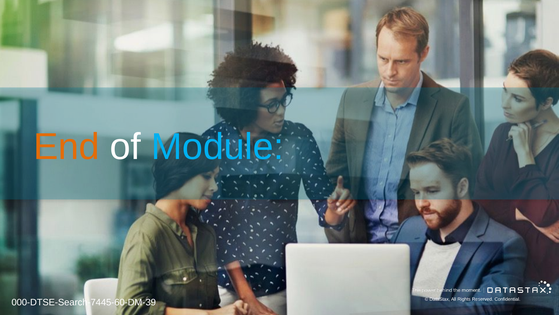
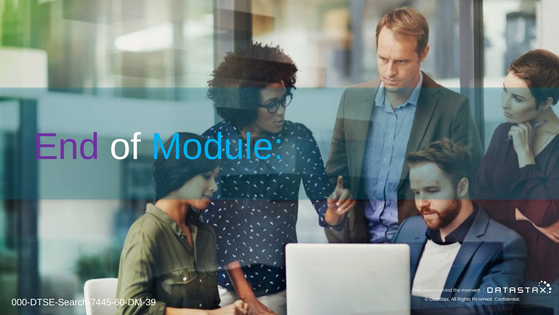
End colour: orange -> purple
